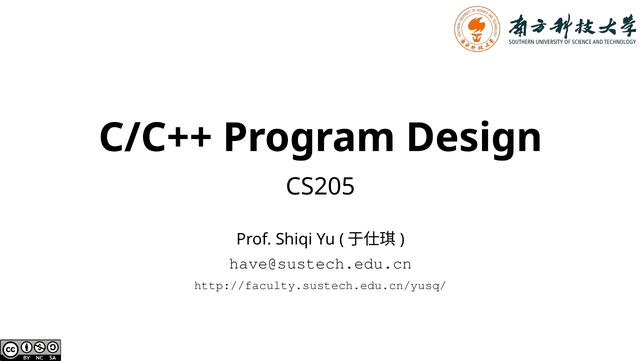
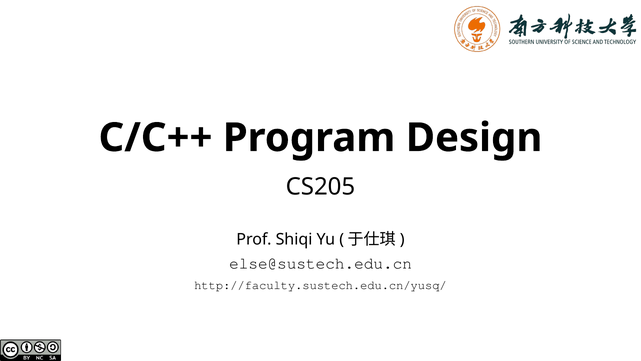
have@sustech.edu.cn: have@sustech.edu.cn -> else@sustech.edu.cn
